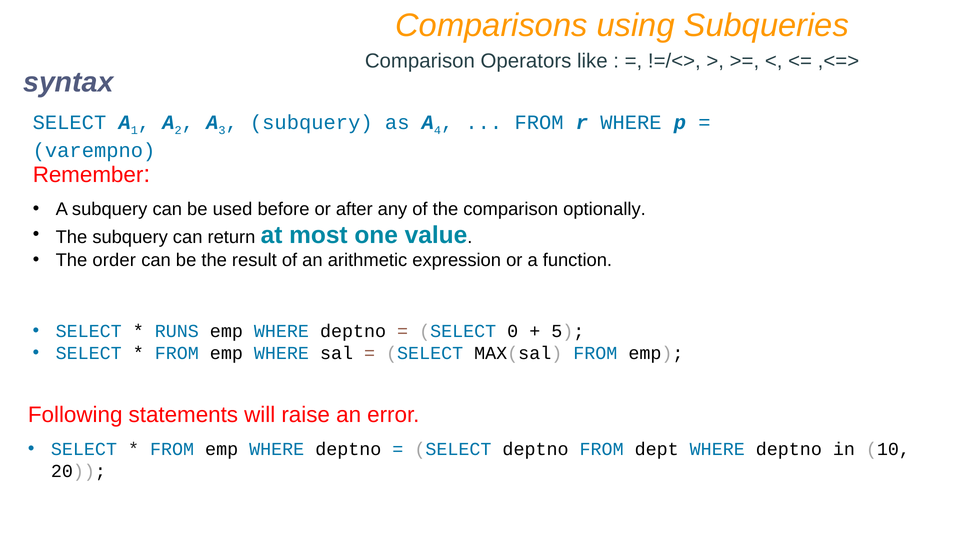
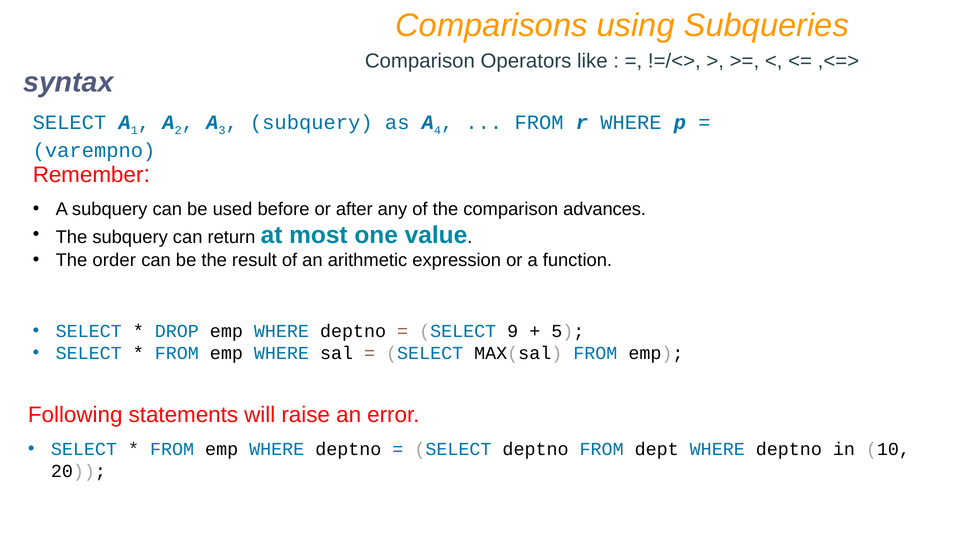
optionally: optionally -> advances
RUNS: RUNS -> DROP
0: 0 -> 9
